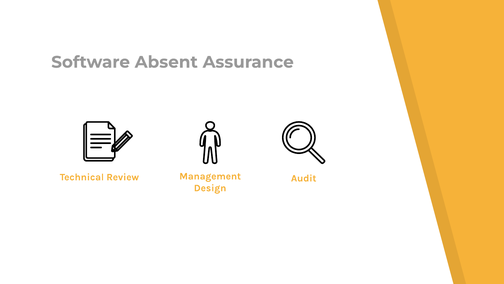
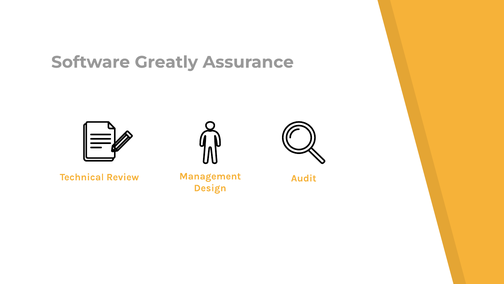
Absent: Absent -> Greatly
